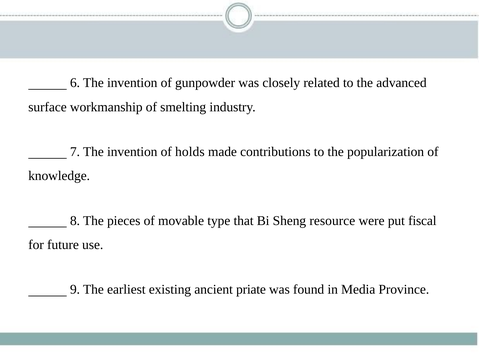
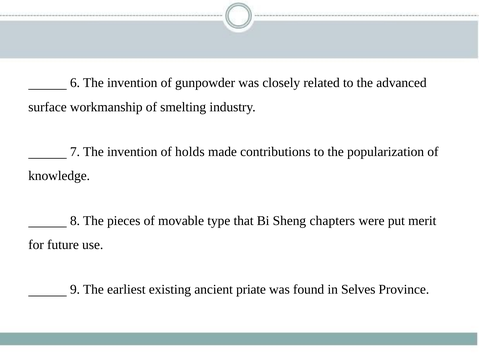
resource: resource -> chapters
fiscal: fiscal -> merit
Media: Media -> Selves
